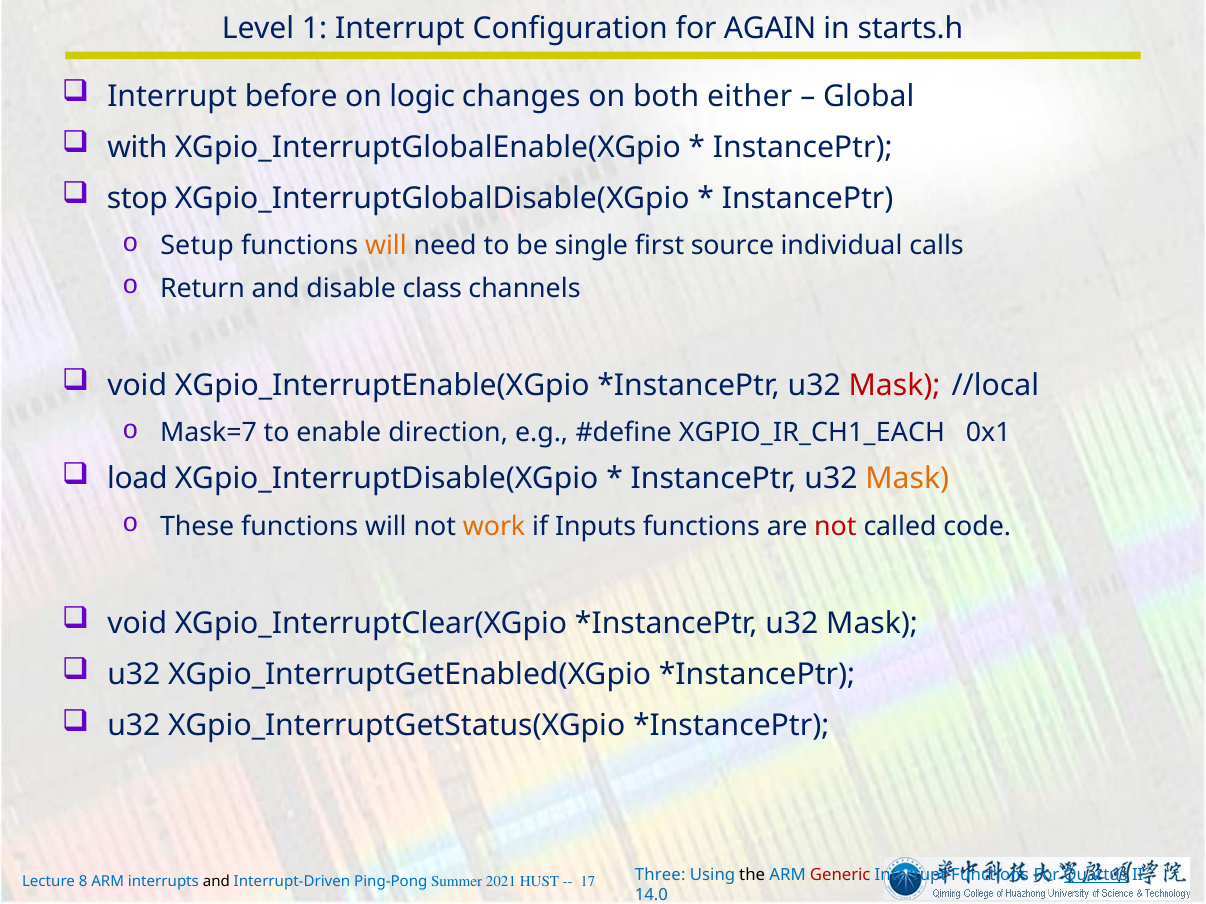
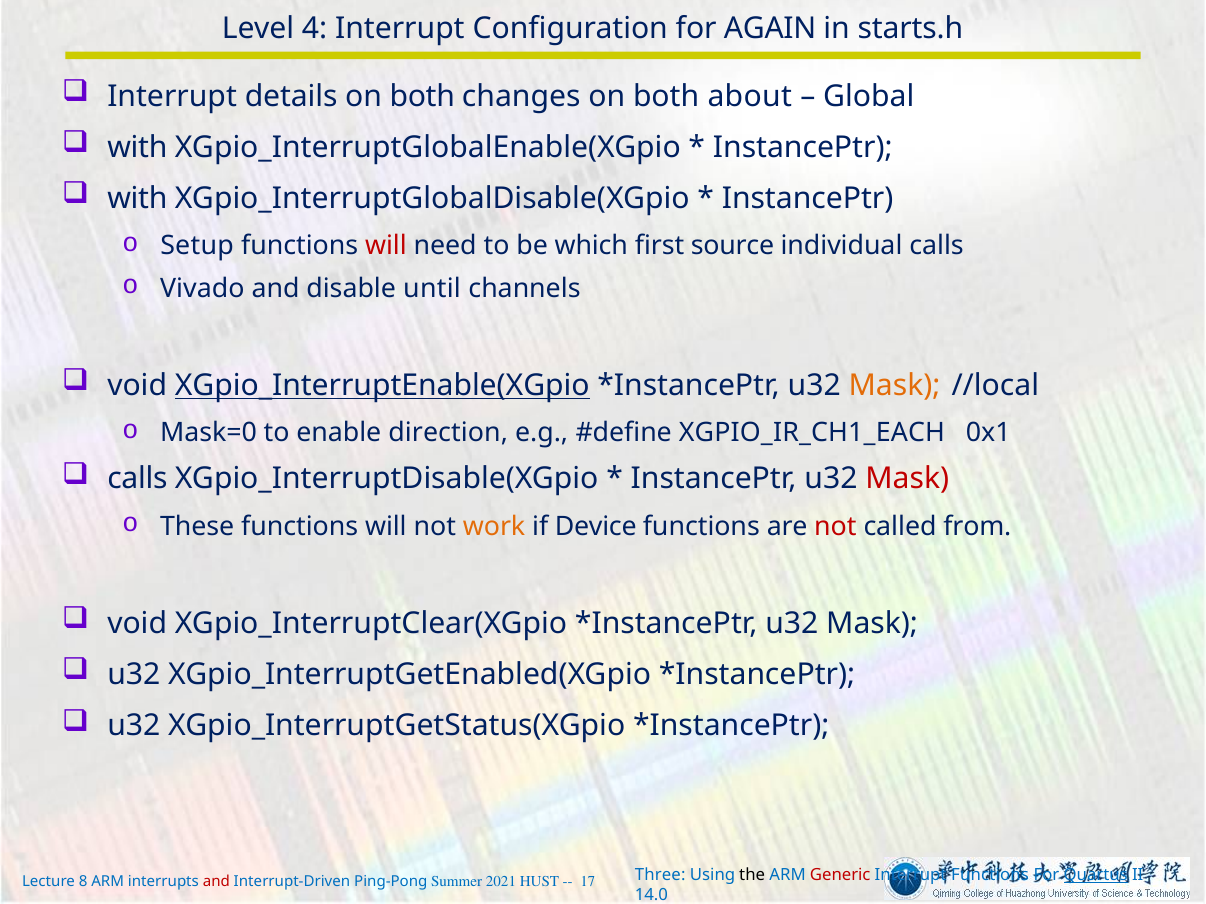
1: 1 -> 4
before: before -> details
logic at (422, 97): logic -> both
either: either -> about
stop at (137, 199): stop -> with
will at (386, 246) colour: orange -> red
single: single -> which
Return: Return -> Vivado
class: class -> until
XGpio_InterruptEnable(XGpio underline: none -> present
Mask at (895, 386) colour: red -> orange
Mask=7: Mask=7 -> Mask=0
load at (137, 479): load -> calls
Mask at (907, 479) colour: orange -> red
Inputs: Inputs -> Device
code: code -> from
and at (216, 882) colour: black -> red
